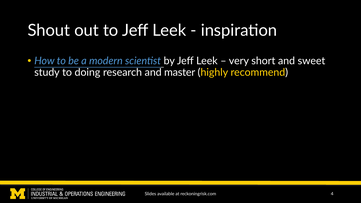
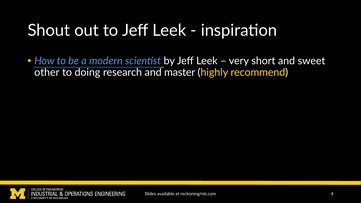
study: study -> other
